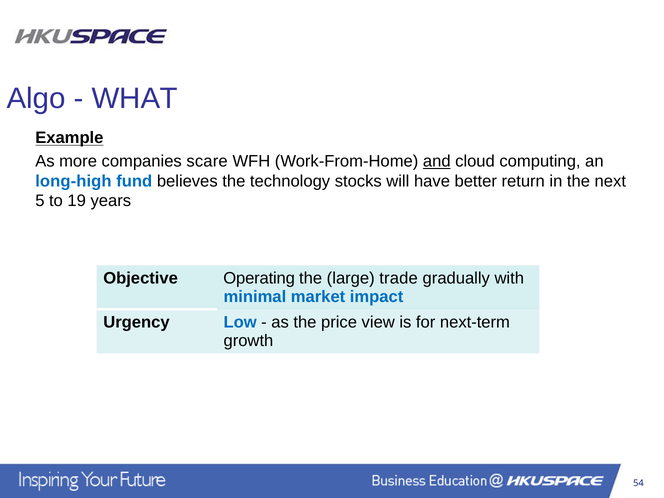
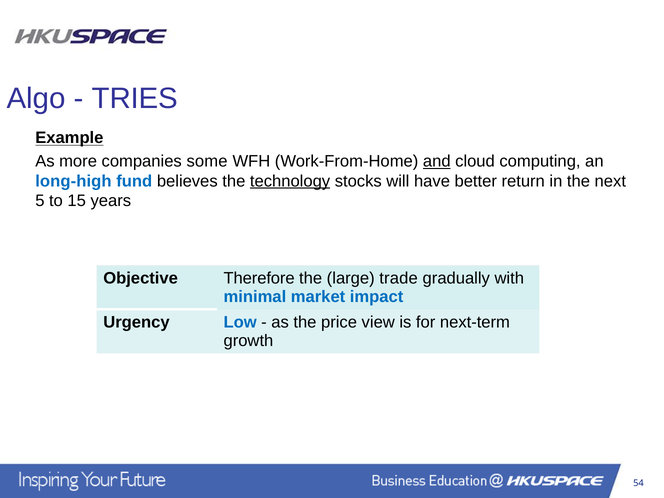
WHAT: WHAT -> TRIES
scare: scare -> some
technology underline: none -> present
19: 19 -> 15
Operating: Operating -> Therefore
